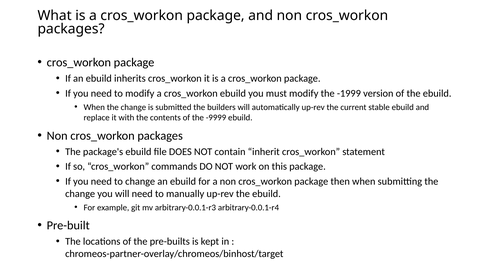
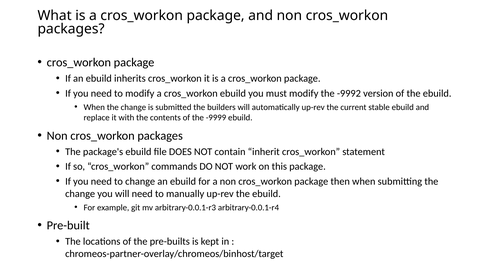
-1999: -1999 -> -9992
